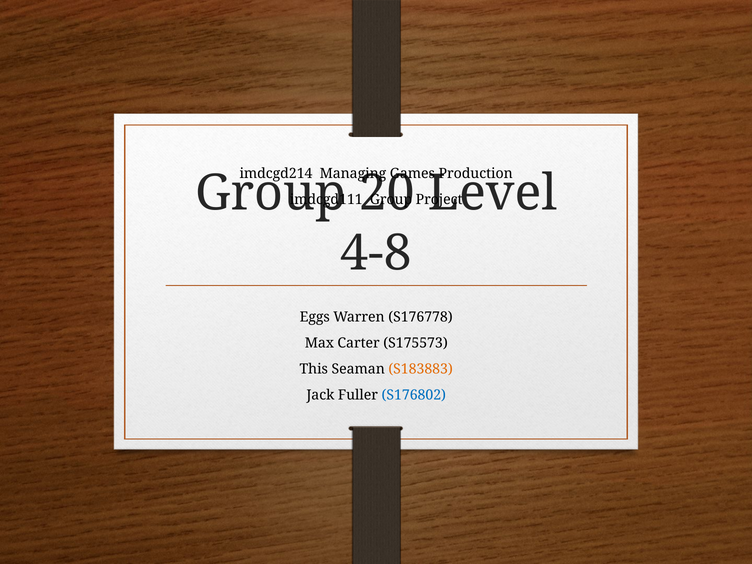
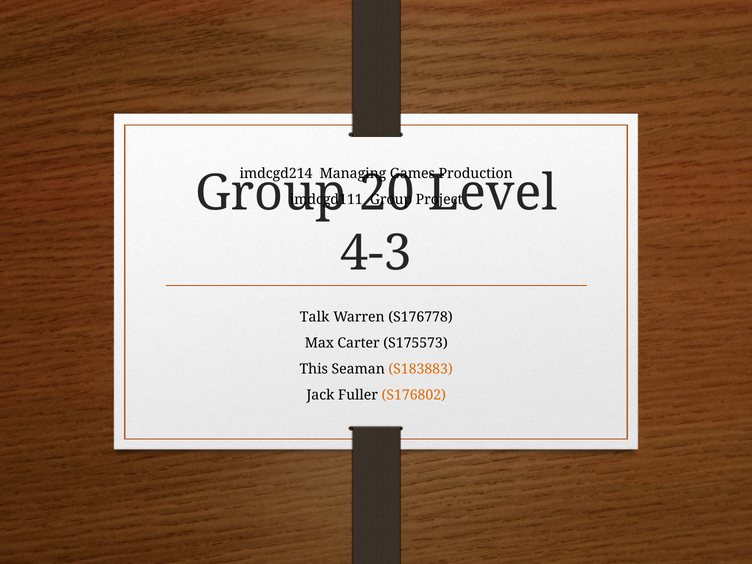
4-8: 4-8 -> 4-3
Eggs: Eggs -> Talk
S176802 colour: blue -> orange
